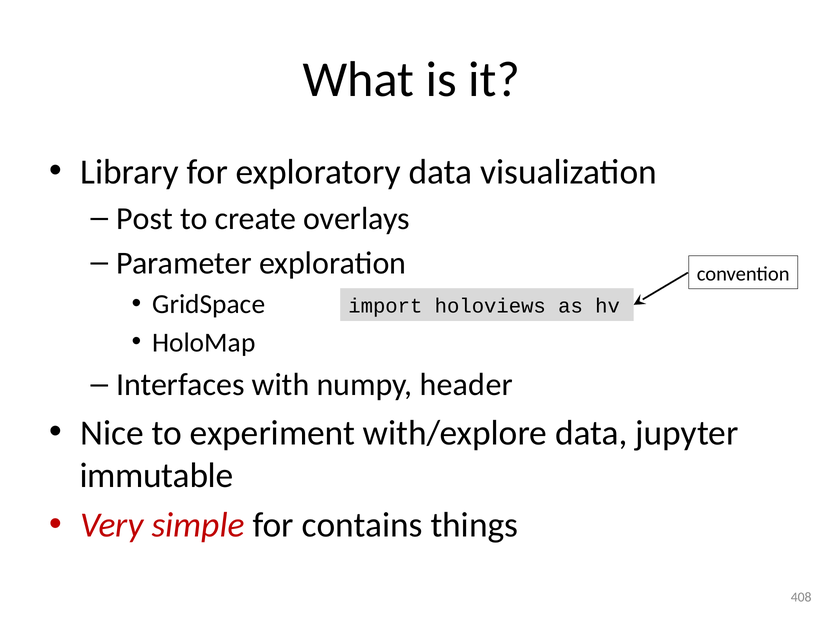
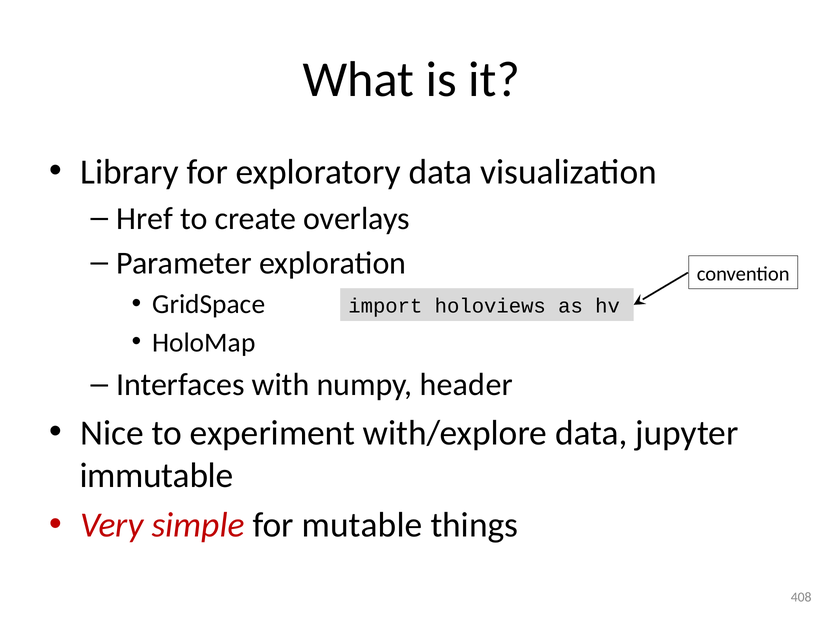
Post: Post -> Href
contains: contains -> mutable
